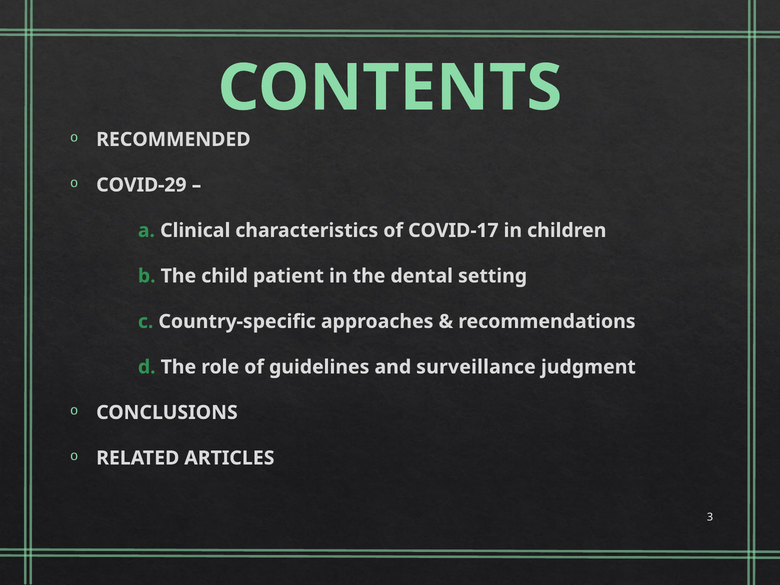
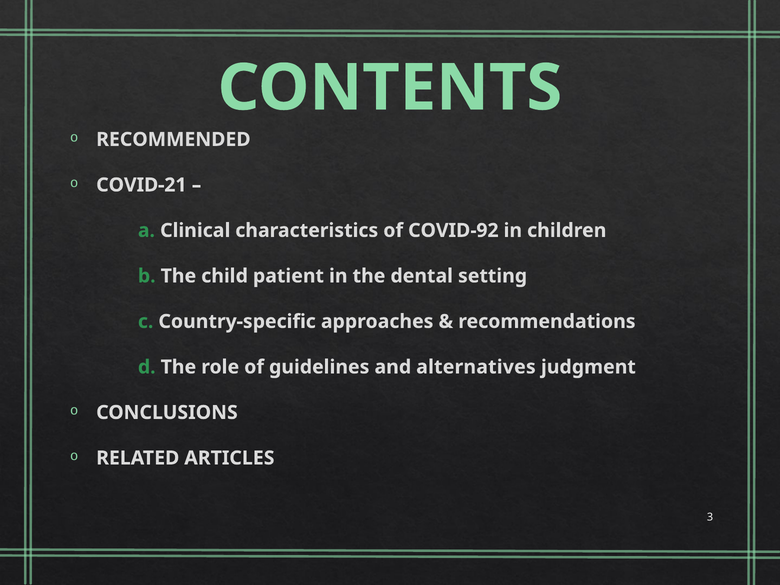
COVID-29: COVID-29 -> COVID-21
COVID-17: COVID-17 -> COVID-92
surveillance: surveillance -> alternatives
